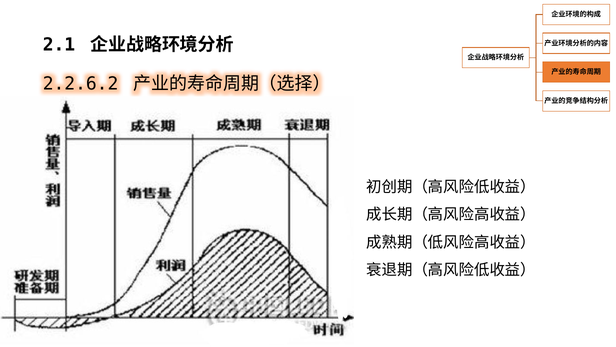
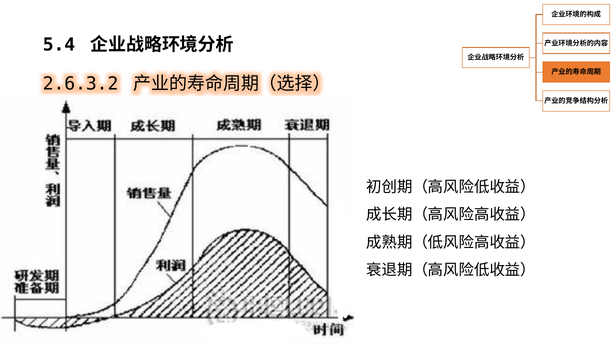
2.1: 2.1 -> 5.4
2.2.6.2: 2.2.6.2 -> 2.6.3.2
